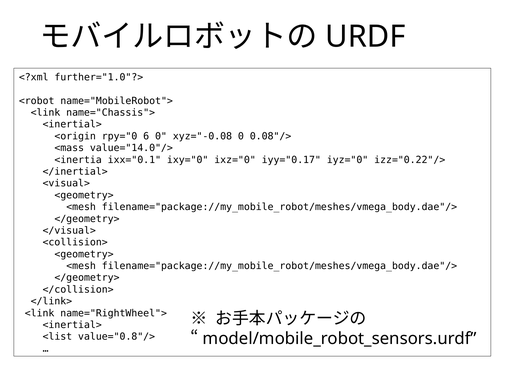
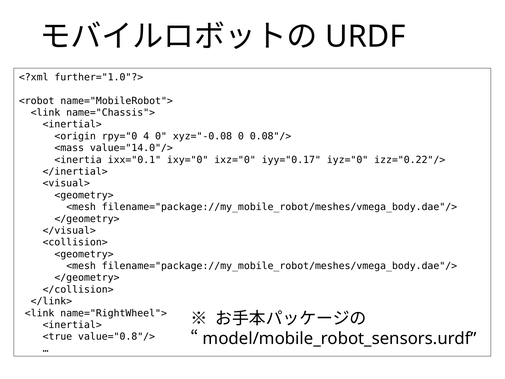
6: 6 -> 4
<list: <list -> <true
